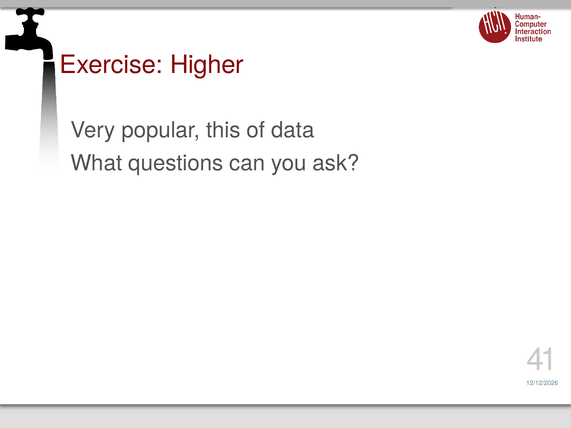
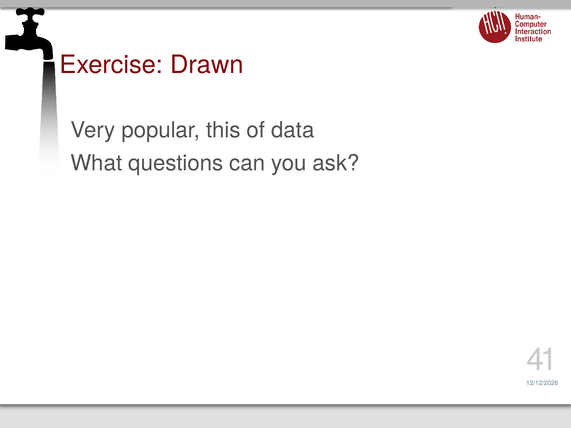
Higher: Higher -> Drawn
